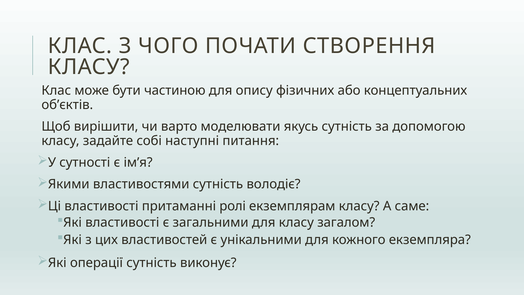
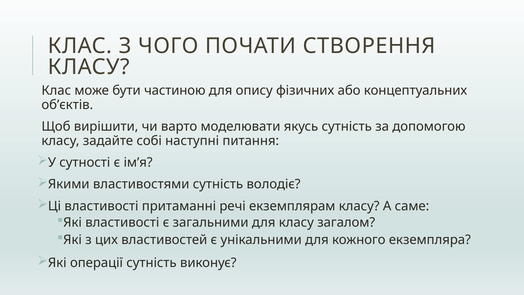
ролі: ролі -> речі
